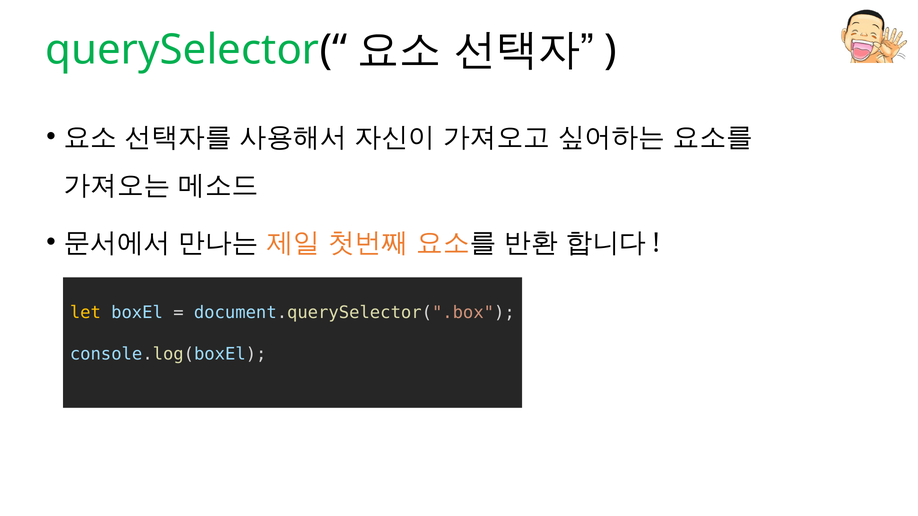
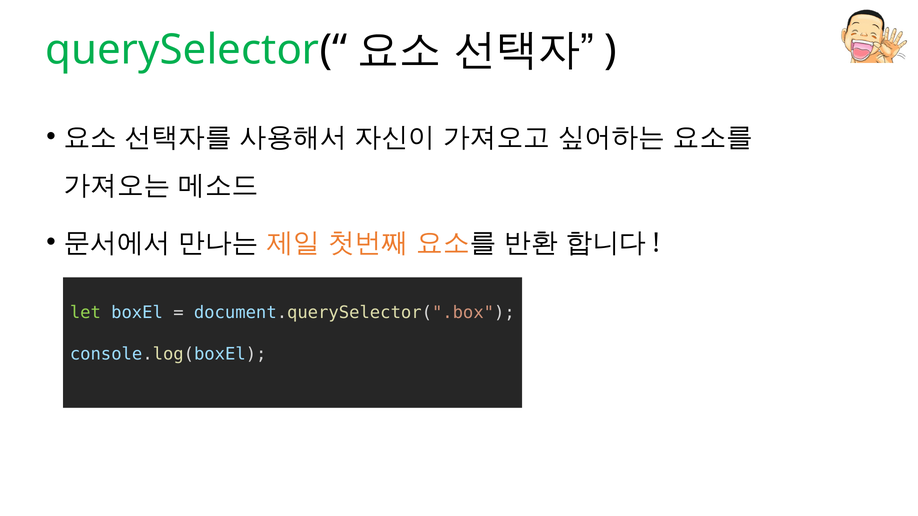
let colour: yellow -> light green
